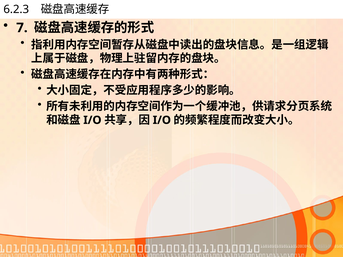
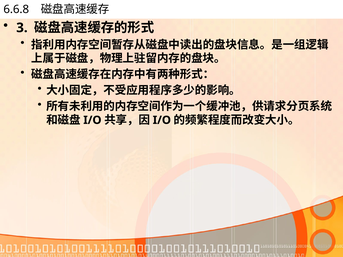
6.2.3: 6.2.3 -> 6.6.8
7: 7 -> 3
